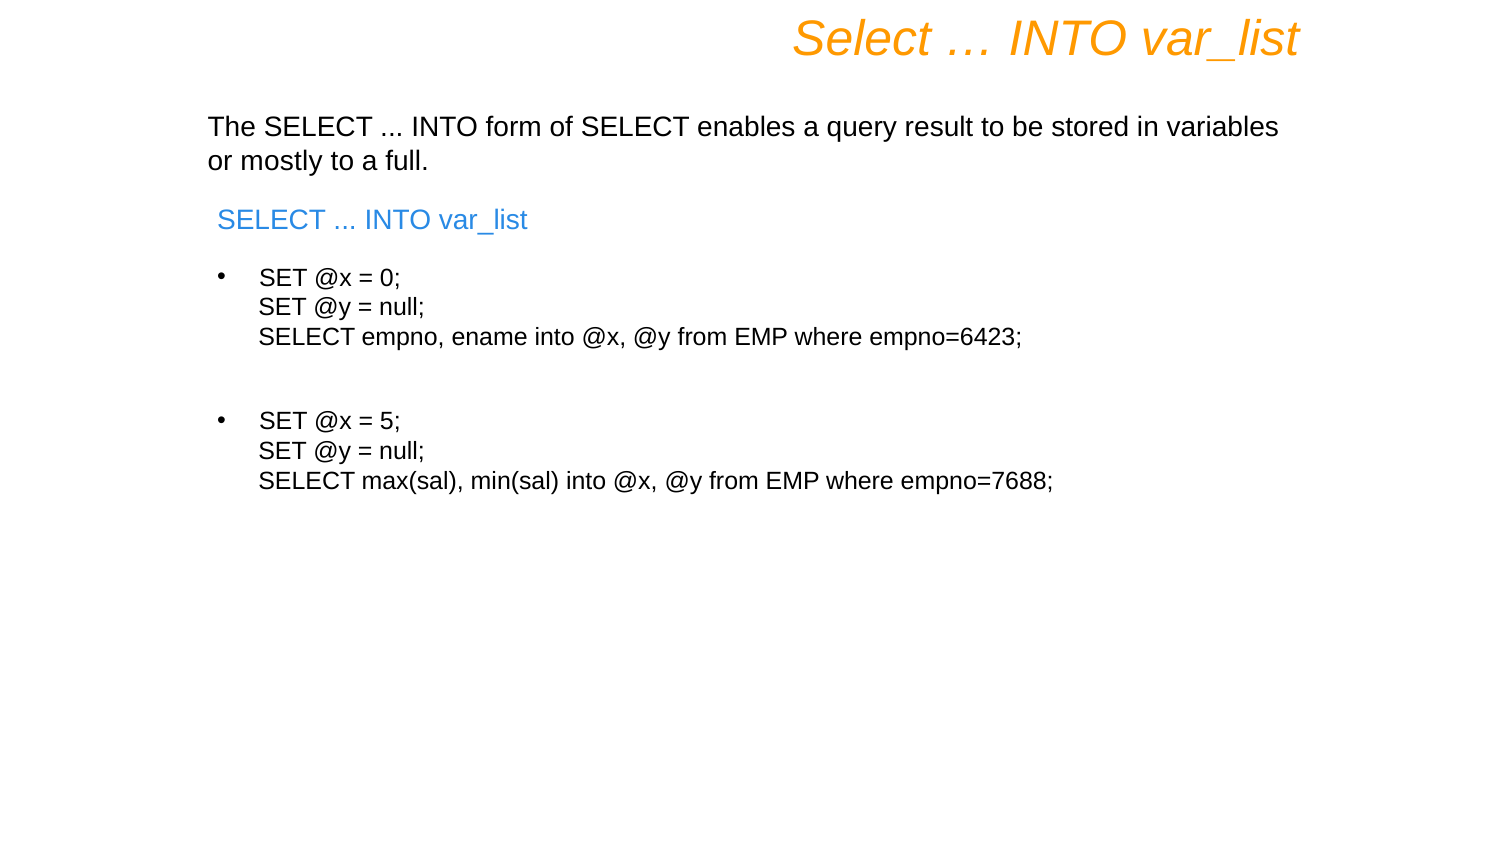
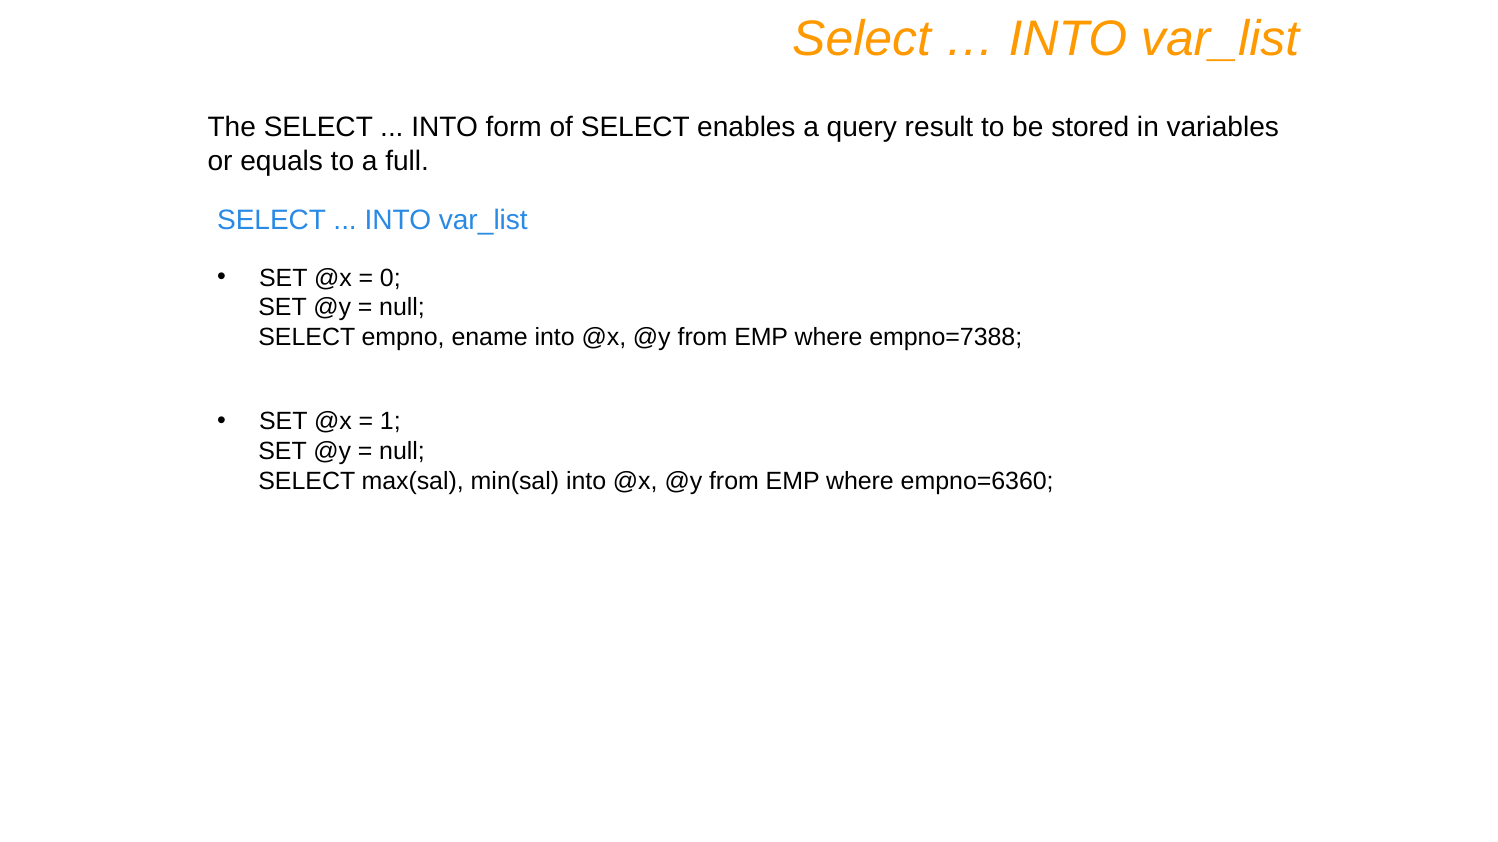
mostly: mostly -> equals
empno=6423: empno=6423 -> empno=7388
5: 5 -> 1
empno=7688: empno=7688 -> empno=6360
